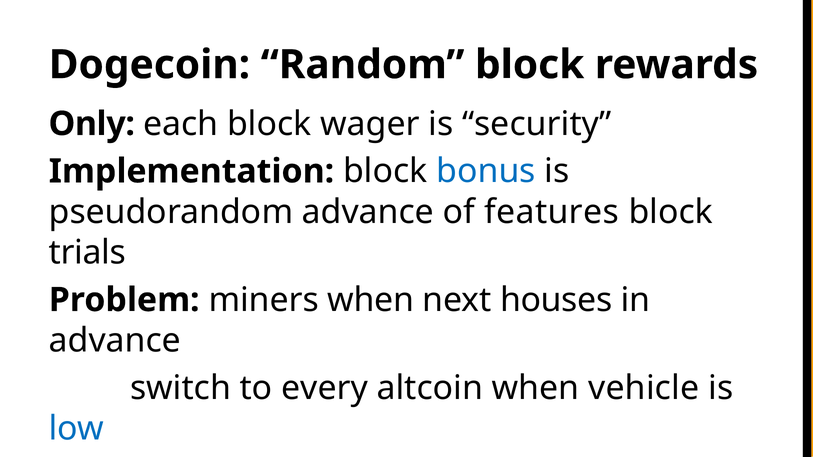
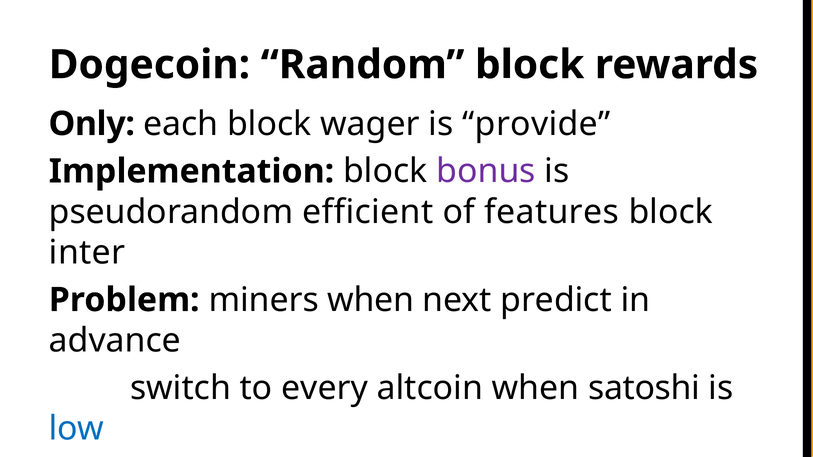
security: security -> provide
bonus colour: blue -> purple
pseudorandom advance: advance -> efficient
trials: trials -> inter
houses: houses -> predict
vehicle: vehicle -> satoshi
